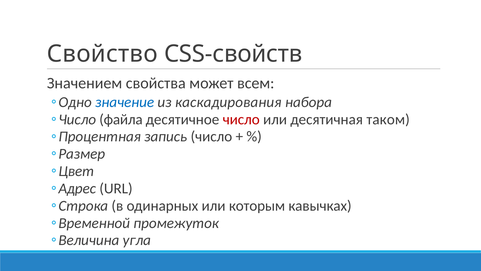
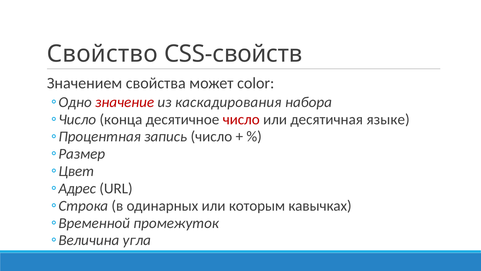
всем: всем -> color
значение colour: blue -> red
файла: файла -> конца
таком: таком -> языке
